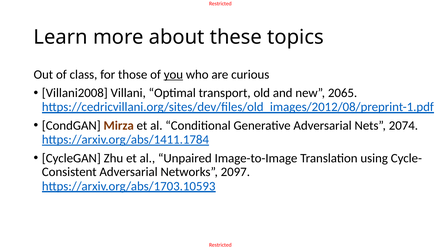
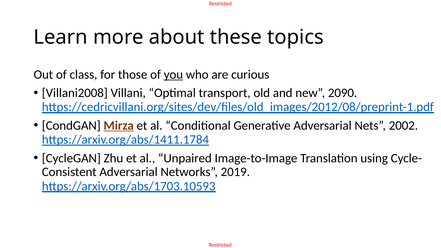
2065: 2065 -> 2090
Mirza underline: none -> present
2074: 2074 -> 2002
2097: 2097 -> 2019
